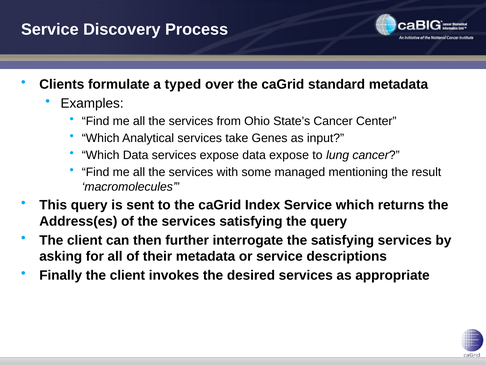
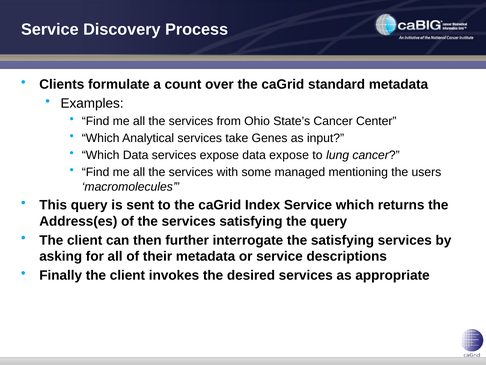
typed: typed -> count
result: result -> users
